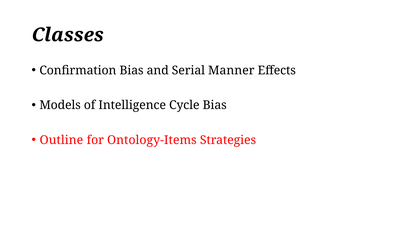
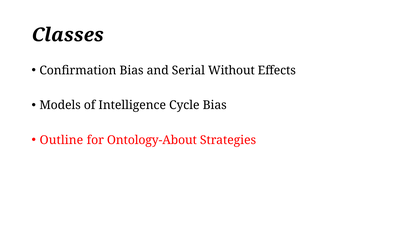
Manner: Manner -> Without
Ontology-Items: Ontology-Items -> Ontology-About
